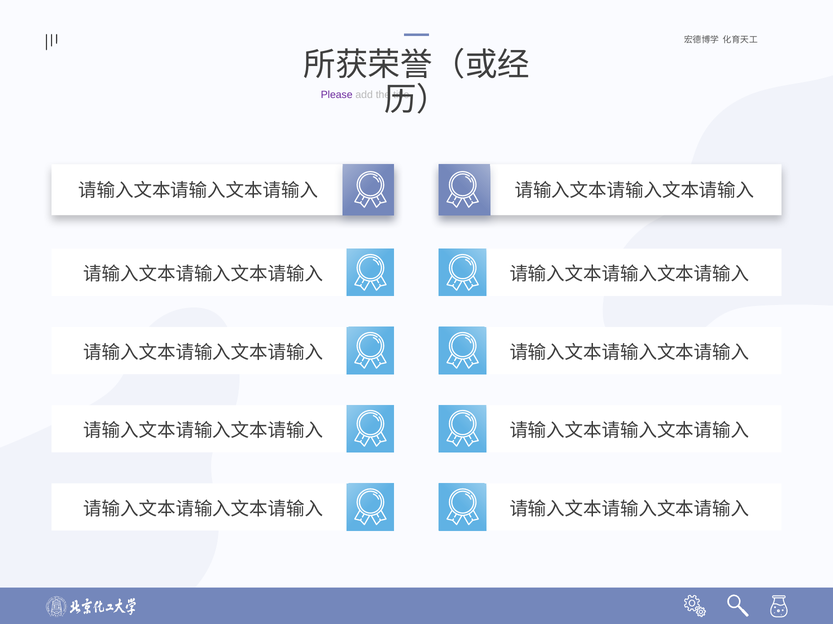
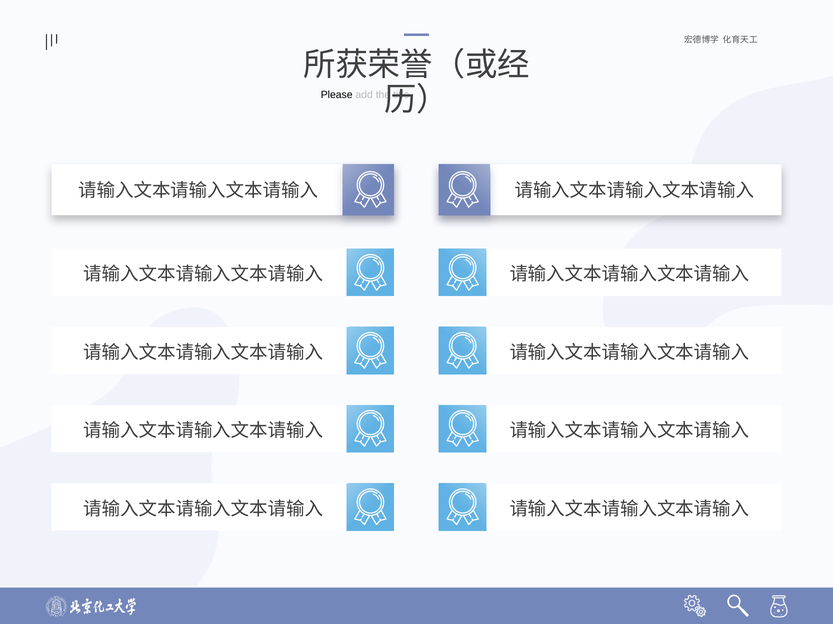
Please colour: purple -> black
